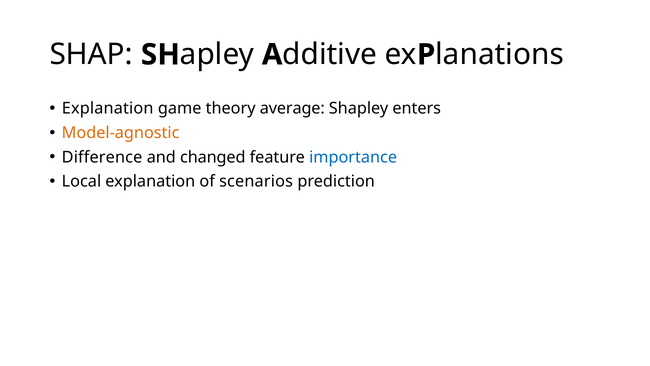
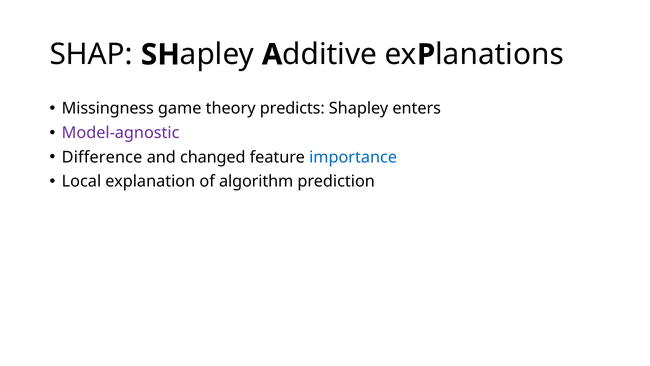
Explanation at (108, 108): Explanation -> Missingness
average: average -> predicts
Model-agnostic colour: orange -> purple
scenarios: scenarios -> algorithm
